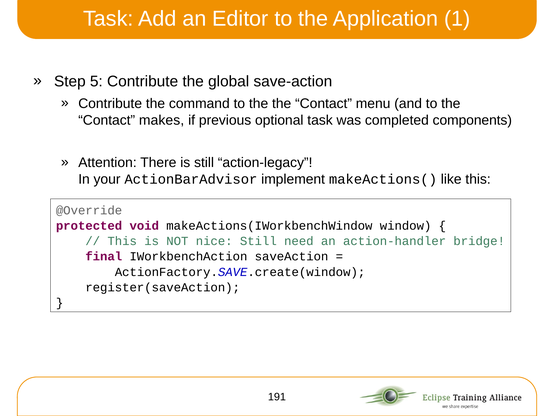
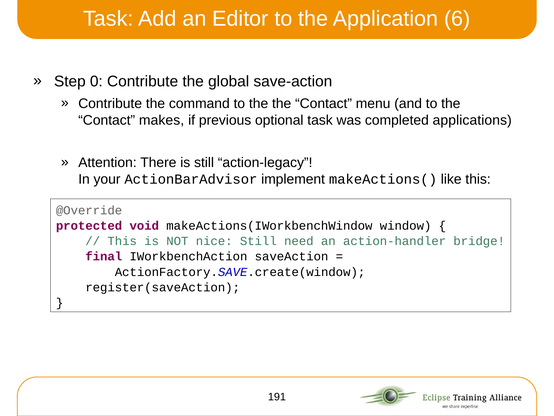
1: 1 -> 6
5: 5 -> 0
components: components -> applications
